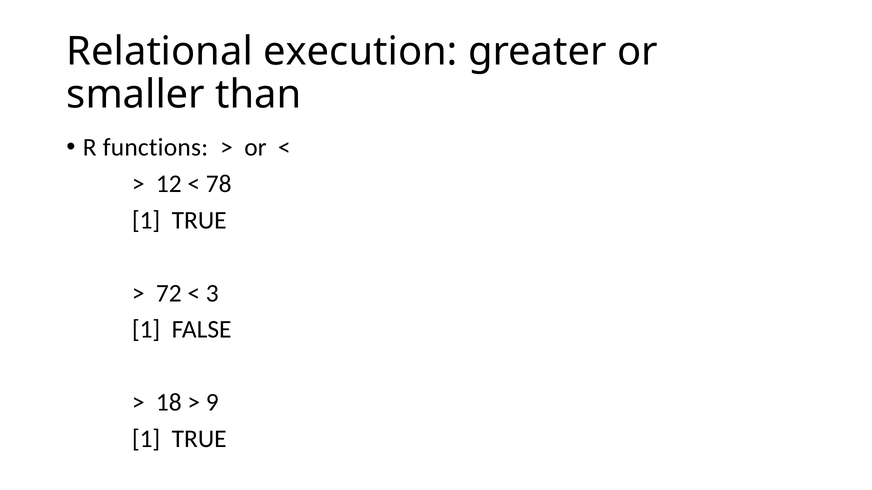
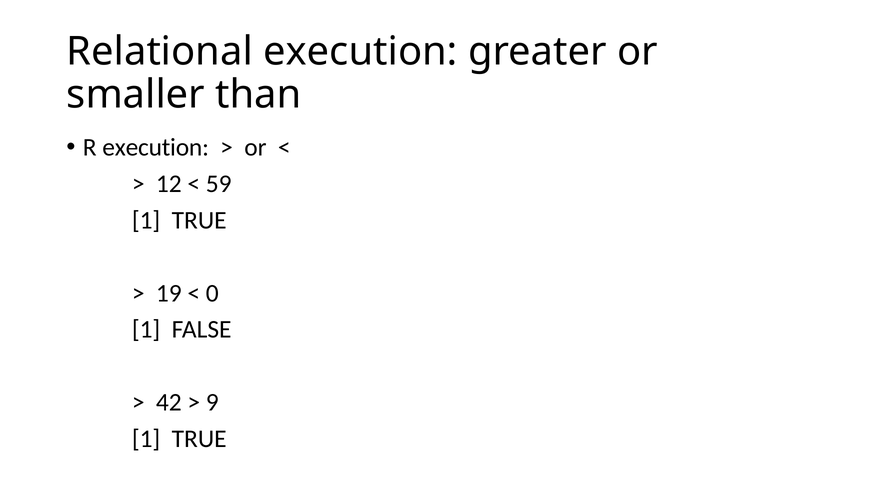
R functions: functions -> execution
78: 78 -> 59
72: 72 -> 19
3: 3 -> 0
18: 18 -> 42
